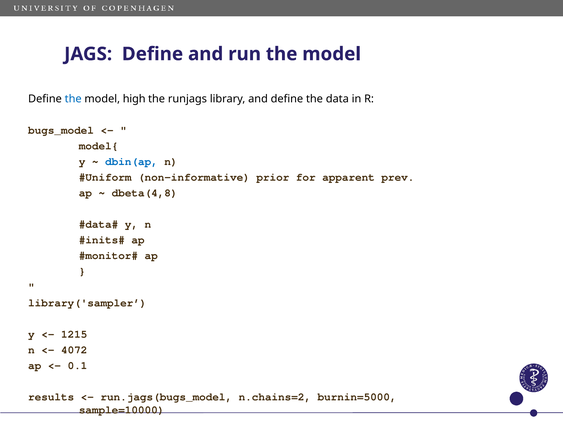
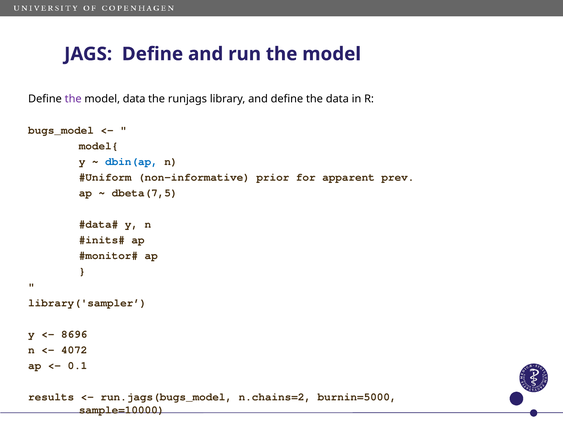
the at (73, 99) colour: blue -> purple
model high: high -> data
dbeta(4,8: dbeta(4,8 -> dbeta(7,5
1215: 1215 -> 8696
